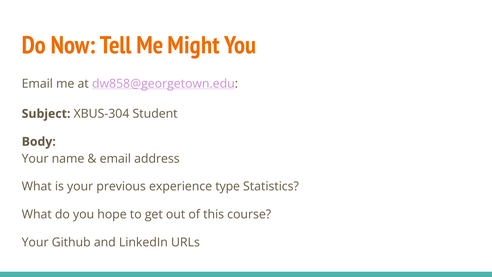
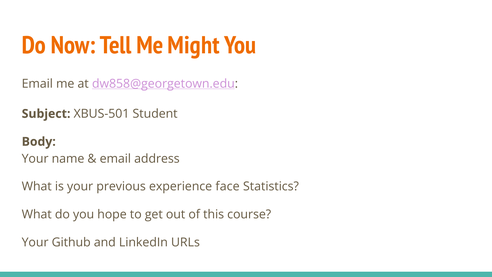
XBUS-304: XBUS-304 -> XBUS-501
type: type -> face
